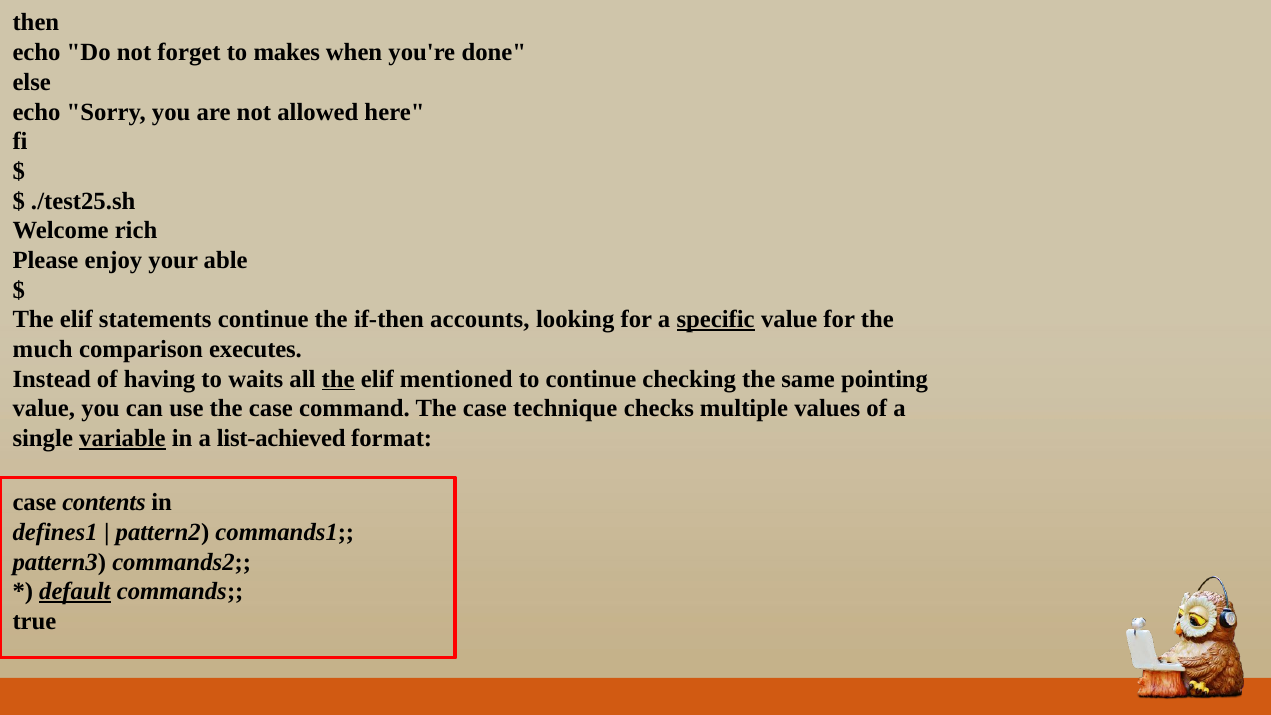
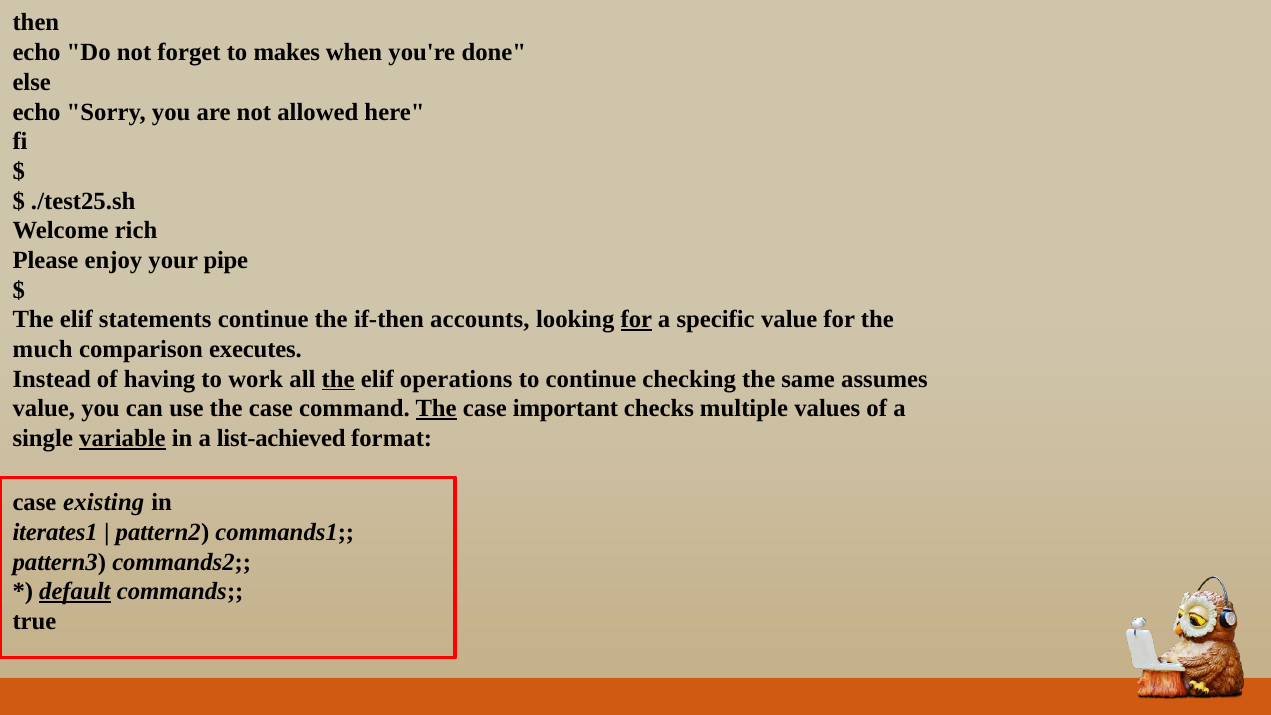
able: able -> pipe
for at (636, 320) underline: none -> present
specific underline: present -> none
waits: waits -> work
mentioned: mentioned -> operations
pointing: pointing -> assumes
The at (436, 409) underline: none -> present
technique: technique -> important
contents: contents -> existing
defines1: defines1 -> iterates1
